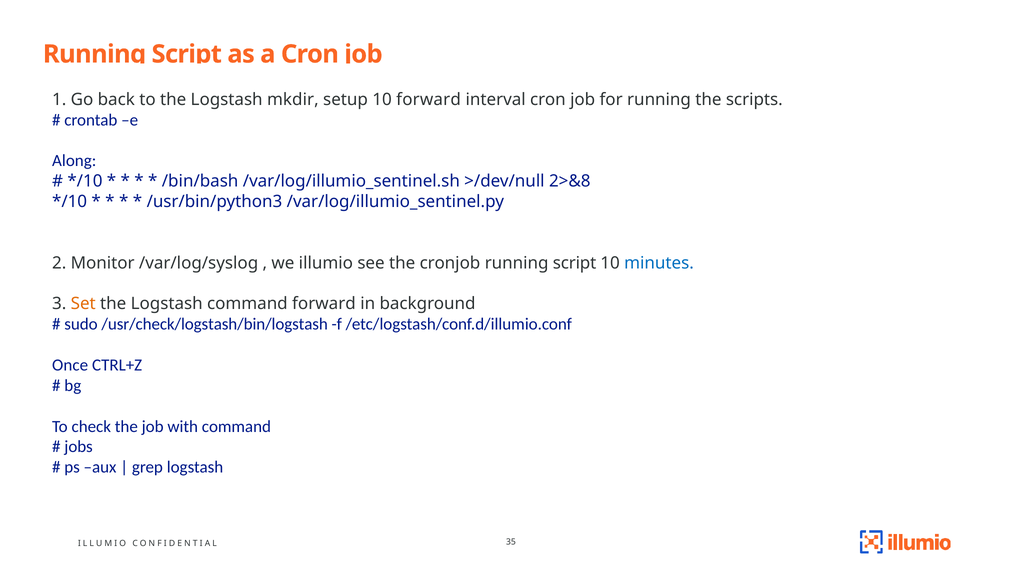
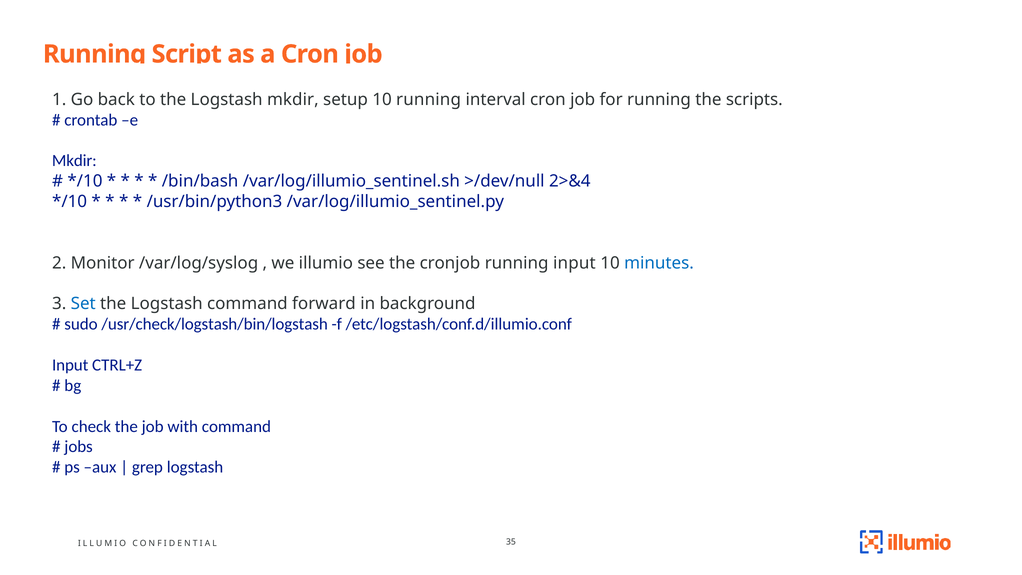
10 forward: forward -> running
Along at (74, 161): Along -> Mkdir
2>&8: 2>&8 -> 2>&4
cronjob running script: script -> input
Set colour: orange -> blue
Once at (70, 365): Once -> Input
